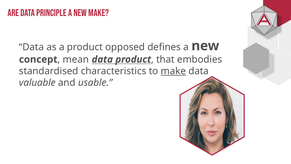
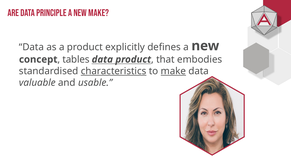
opposed: opposed -> explicitly
mean: mean -> tables
characteristics underline: none -> present
